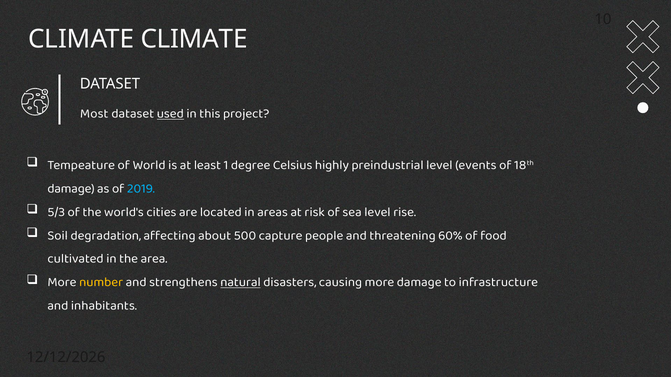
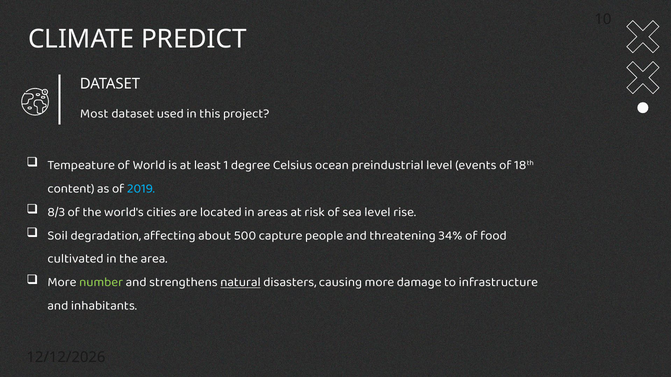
CLIMATE CLIMATE: CLIMATE -> PREDICT
used underline: present -> none
highly: highly -> ocean
damage at (71, 189): damage -> content
5/3: 5/3 -> 8/3
60%: 60% -> 34%
number colour: yellow -> light green
